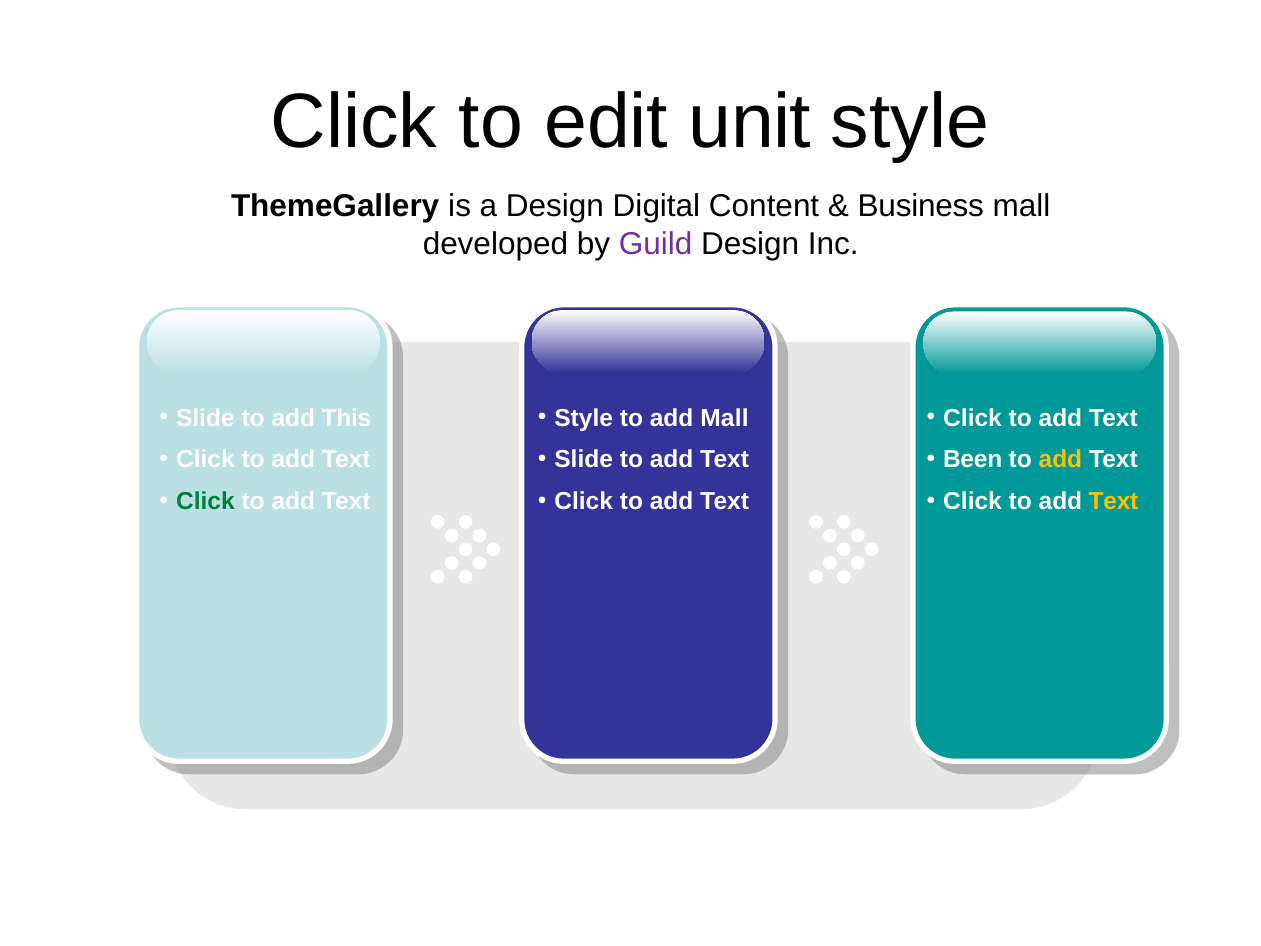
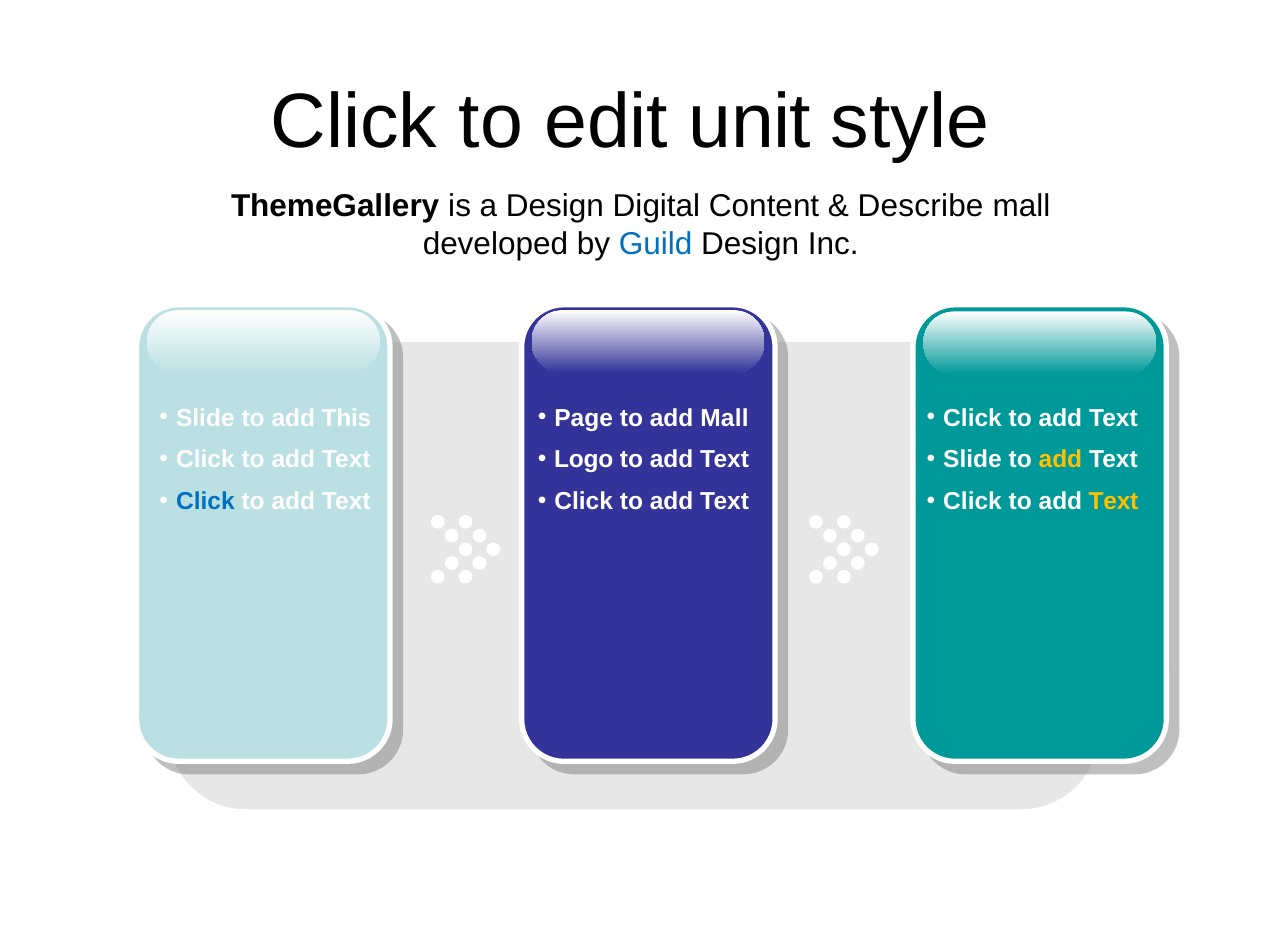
Business: Business -> Describe
Guild colour: purple -> blue
Style at (584, 418): Style -> Page
Slide at (584, 460): Slide -> Logo
Been at (973, 460): Been -> Slide
Click at (205, 501) colour: green -> blue
